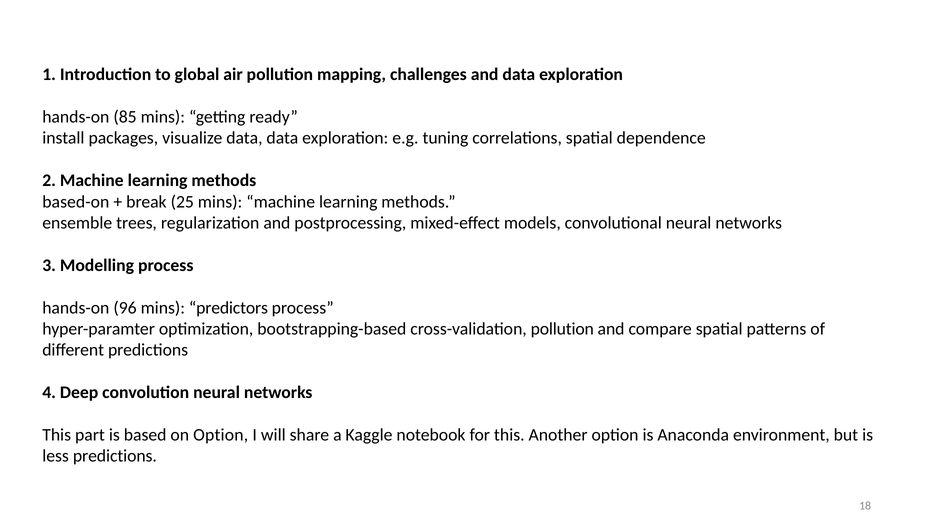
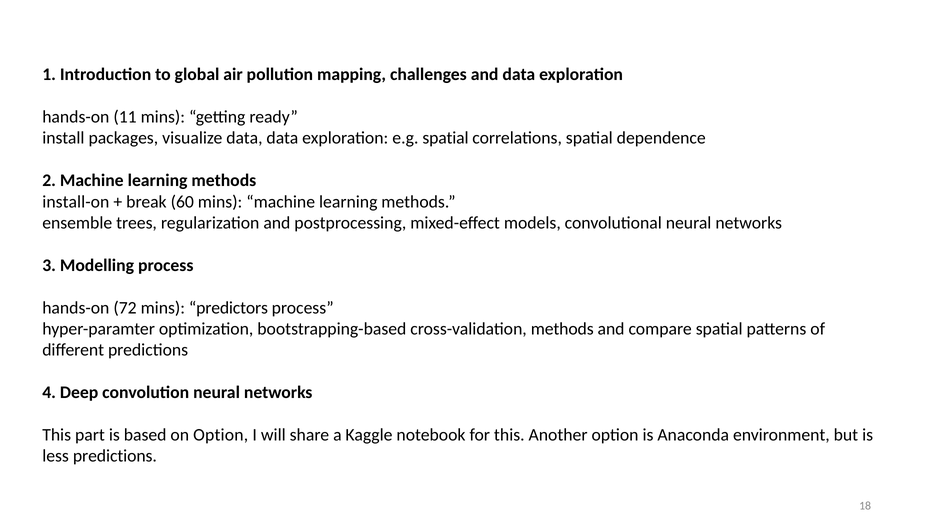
85: 85 -> 11
e.g tuning: tuning -> spatial
based-on: based-on -> install-on
25: 25 -> 60
96: 96 -> 72
cross-validation pollution: pollution -> methods
